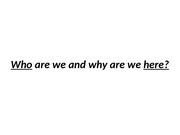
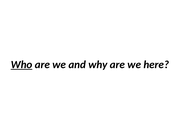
here underline: present -> none
